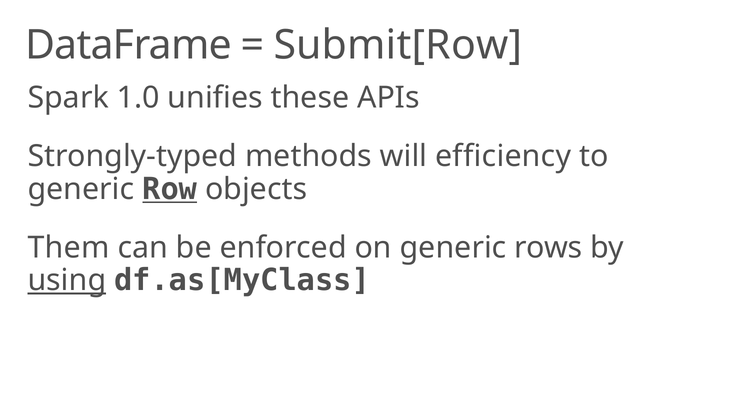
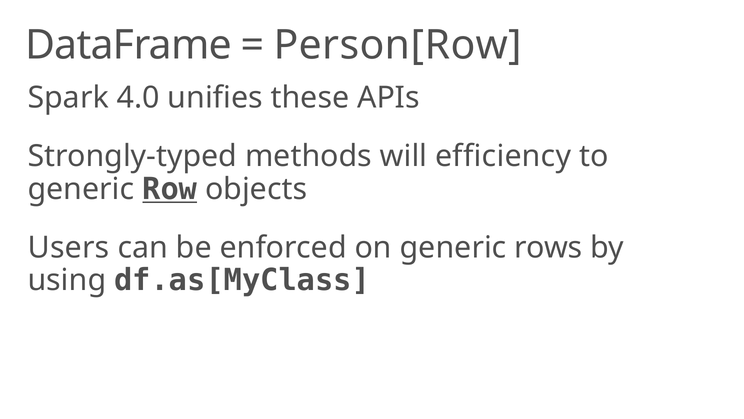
Submit[Row: Submit[Row -> Person[Row
1.0: 1.0 -> 4.0
Them: Them -> Users
using underline: present -> none
